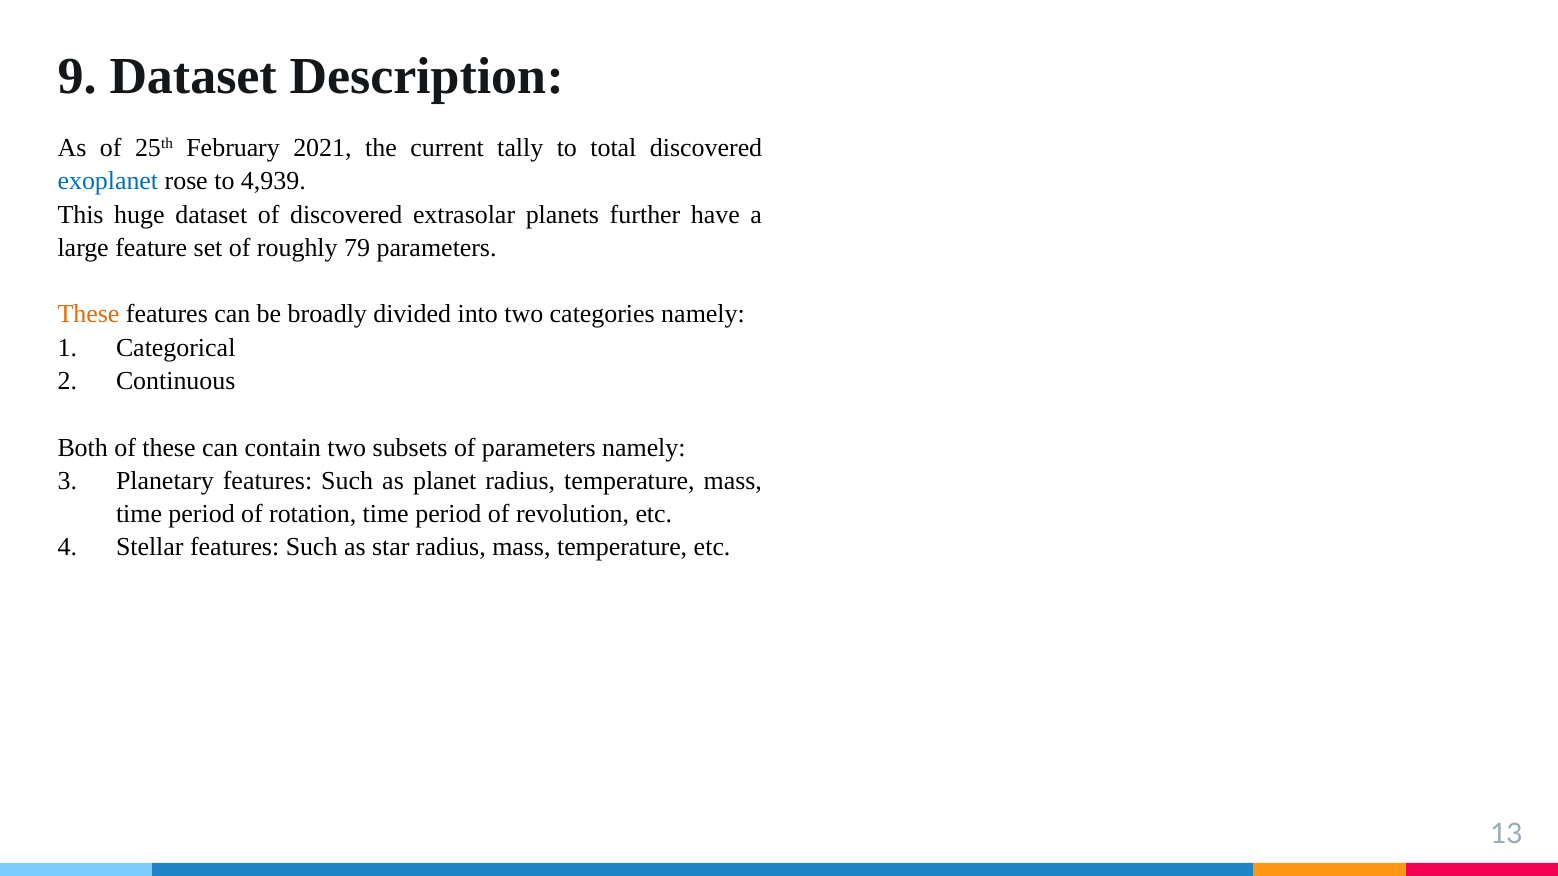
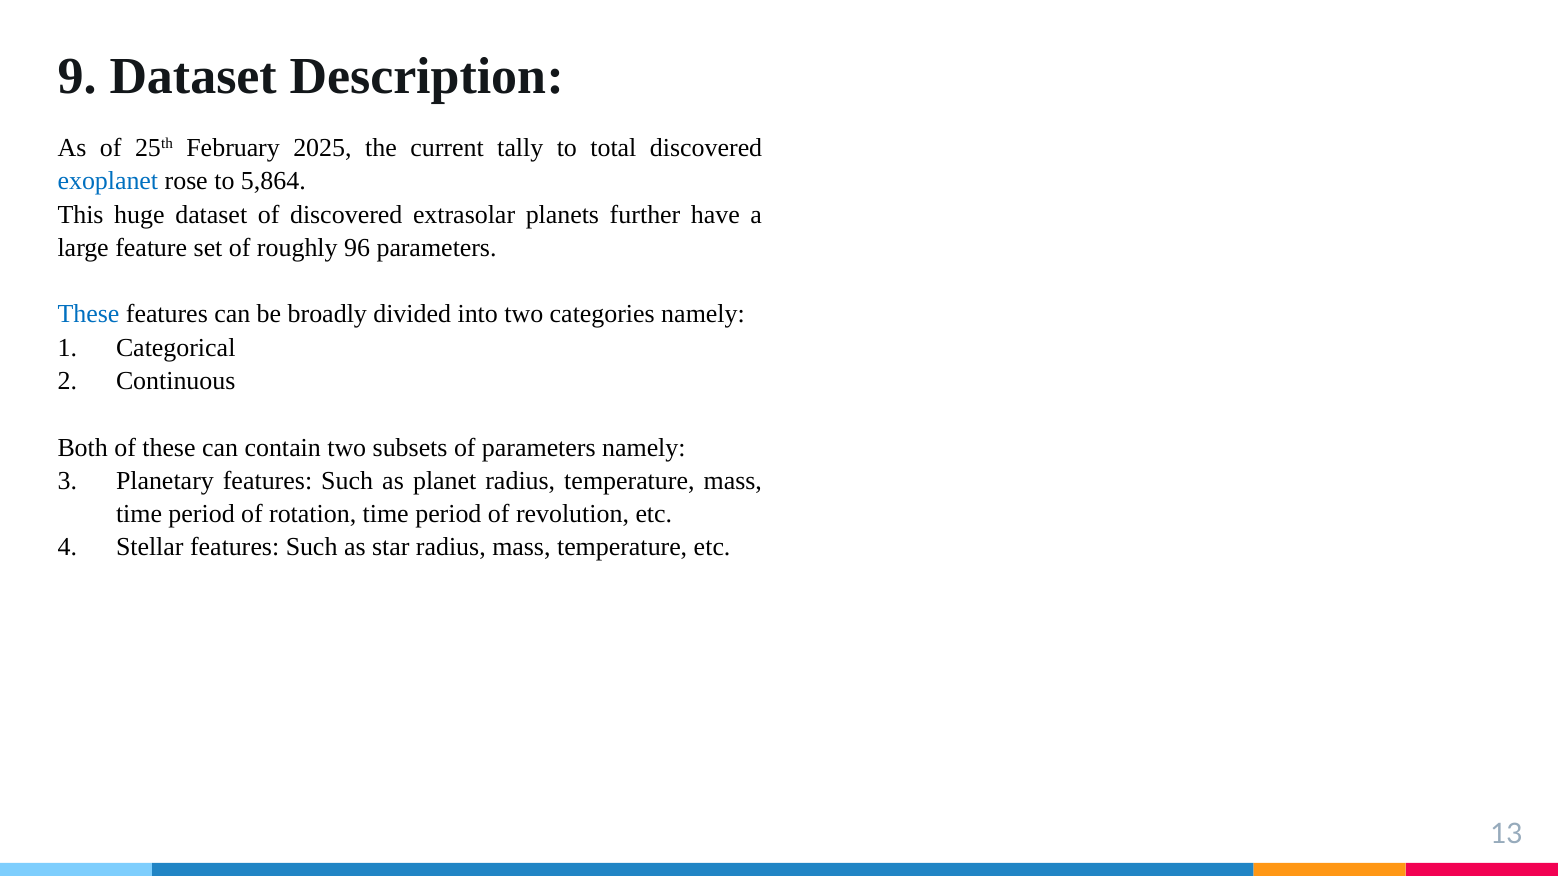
2021: 2021 -> 2025
4,939: 4,939 -> 5,864
79: 79 -> 96
These at (88, 315) colour: orange -> blue
